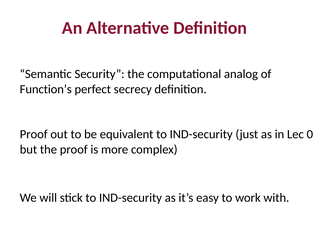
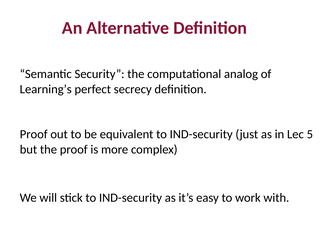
Function’s: Function’s -> Learning’s
0: 0 -> 5
